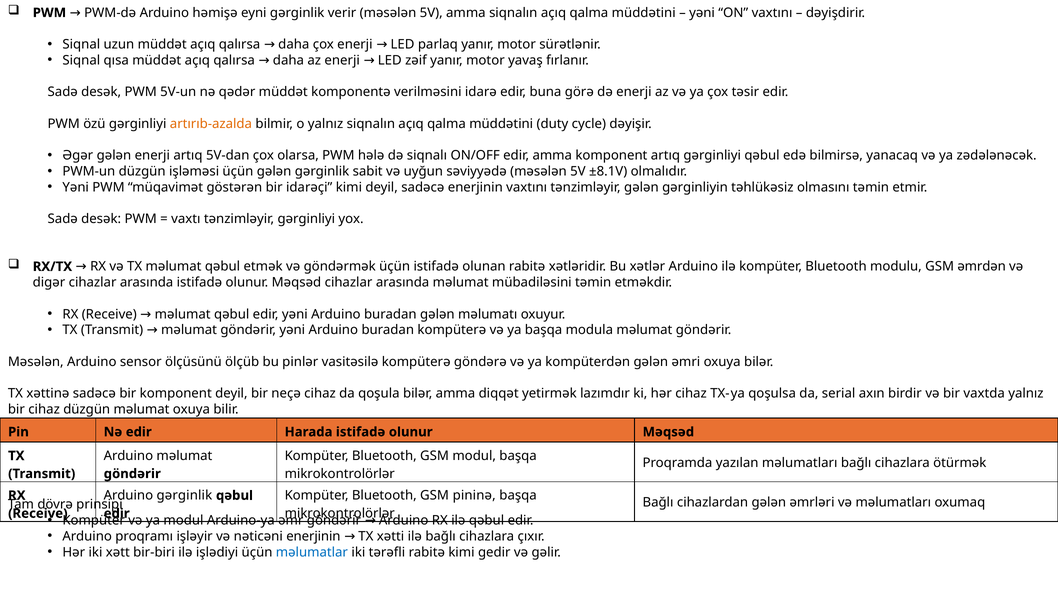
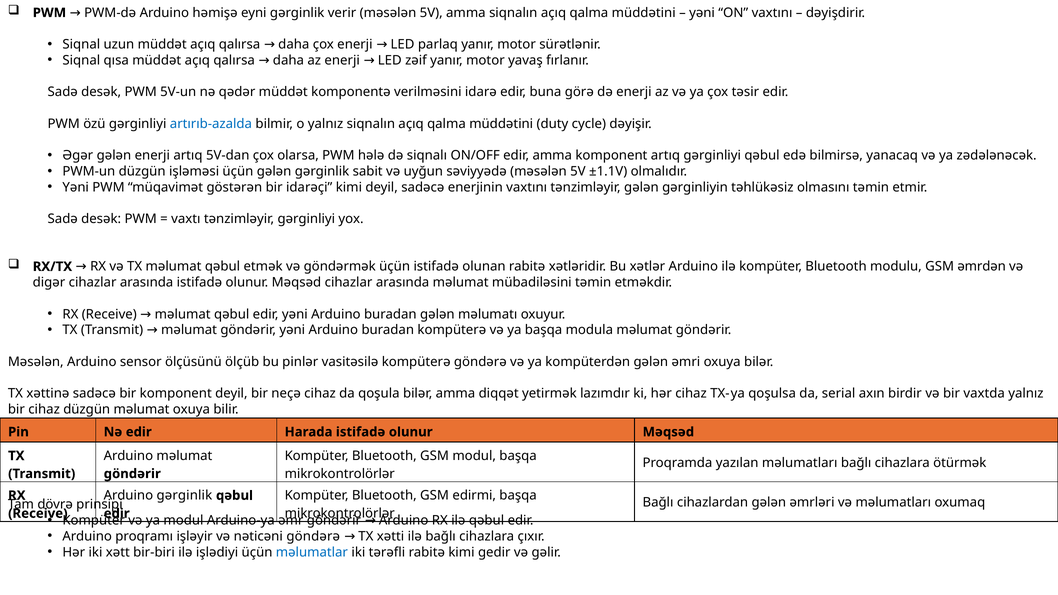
artırıb-azalda colour: orange -> blue
±8.1V: ±8.1V -> ±1.1V
pininə: pininə -> edirmi
nəticəni enerjinin: enerjinin -> göndərə
